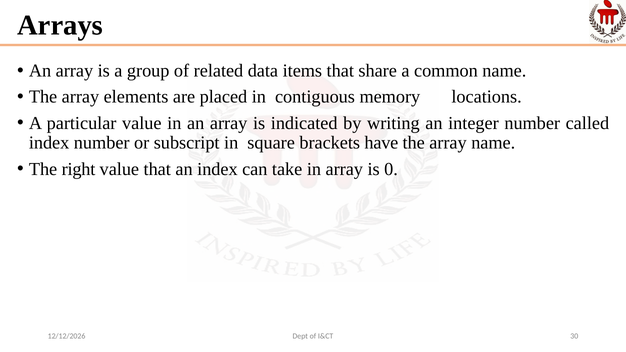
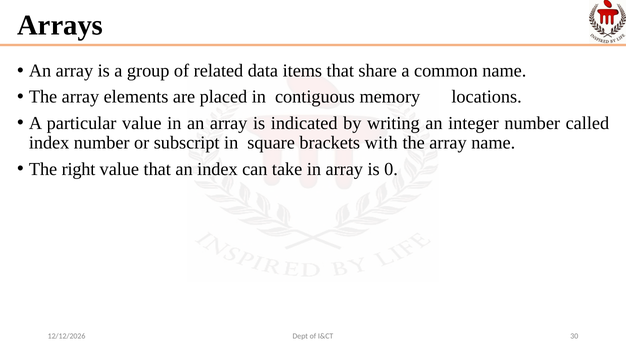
have: have -> with
